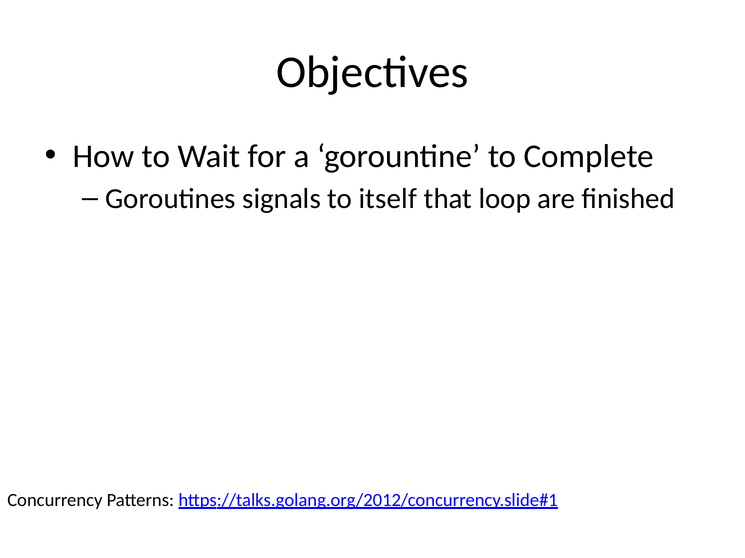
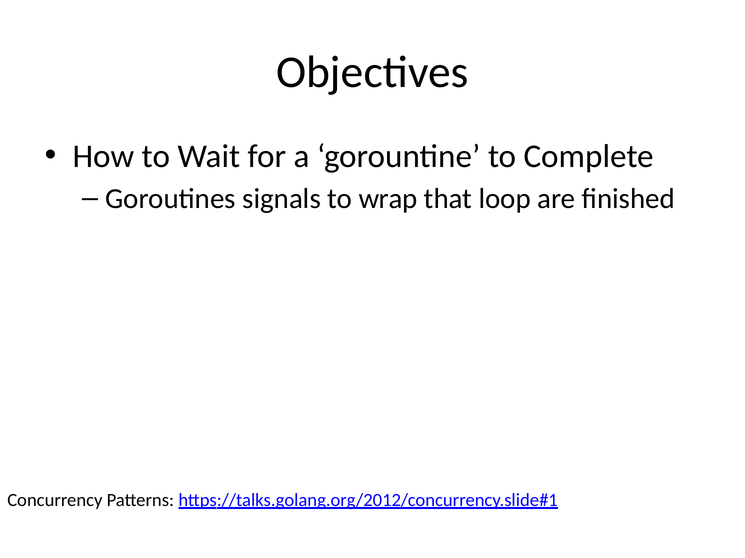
itself: itself -> wrap
